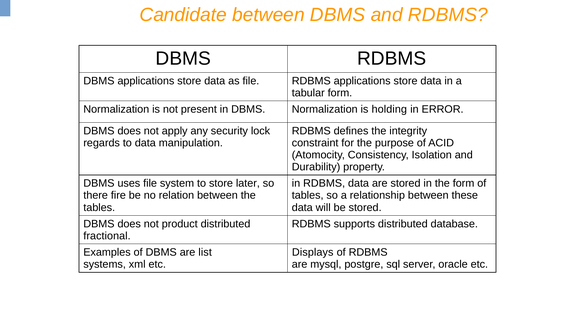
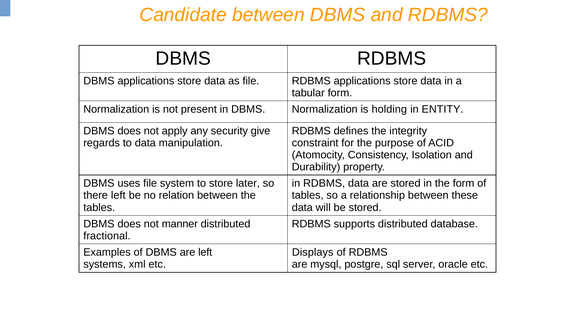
ERROR: ERROR -> ENTITY
lock: lock -> give
there fire: fire -> left
product: product -> manner
are list: list -> left
